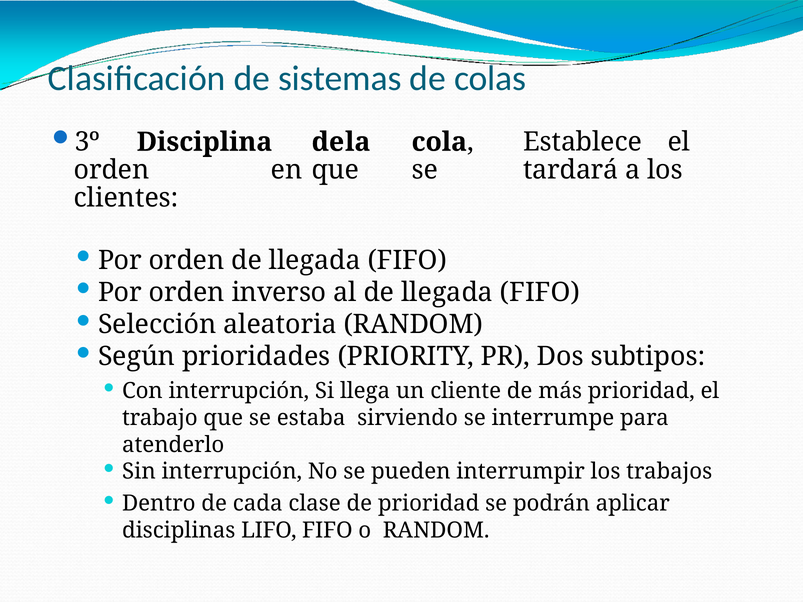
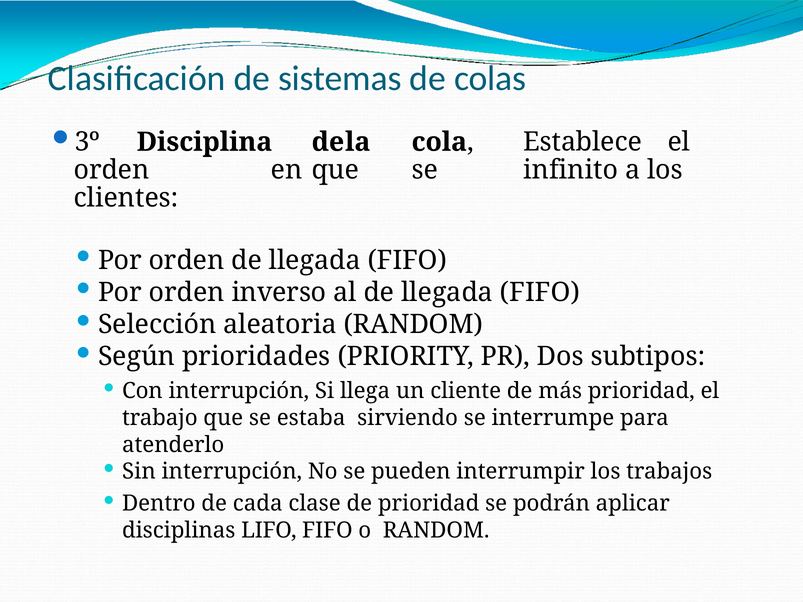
tardará: tardará -> infinito
